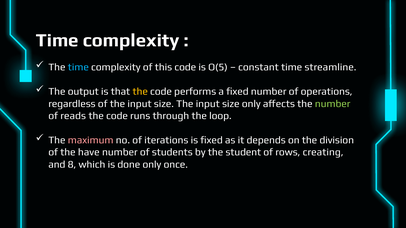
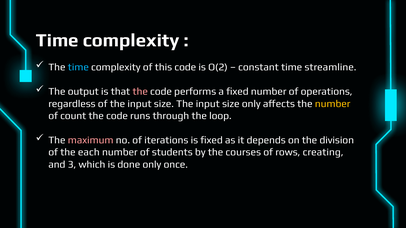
O(5: O(5 -> O(2
the at (140, 92) colour: yellow -> pink
number at (333, 104) colour: light green -> yellow
reads: reads -> count
have: have -> each
student: student -> courses
8: 8 -> 3
